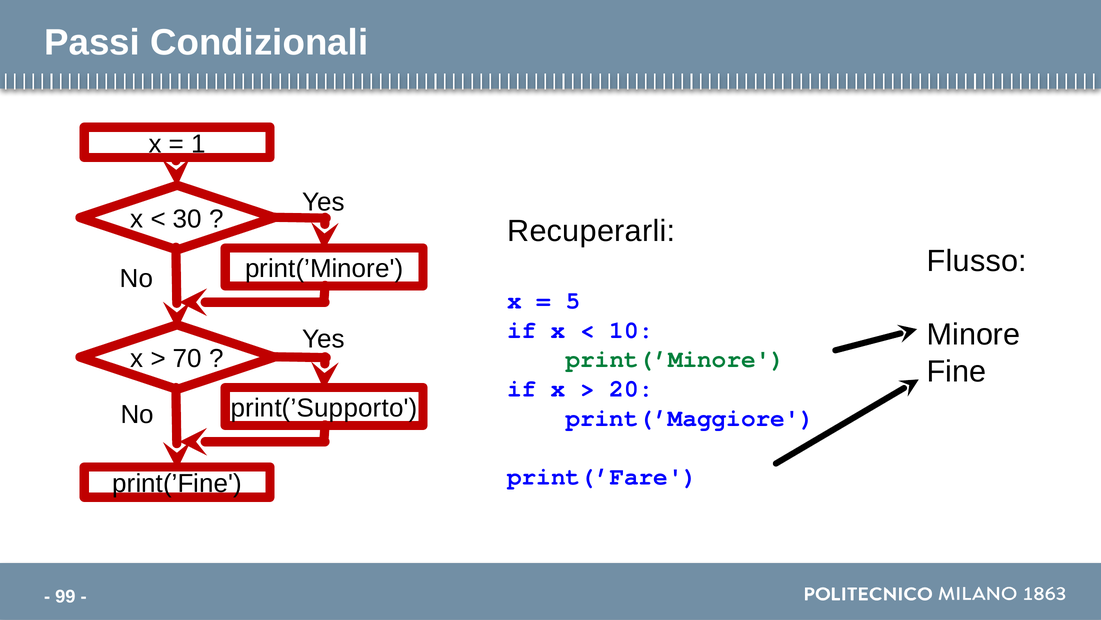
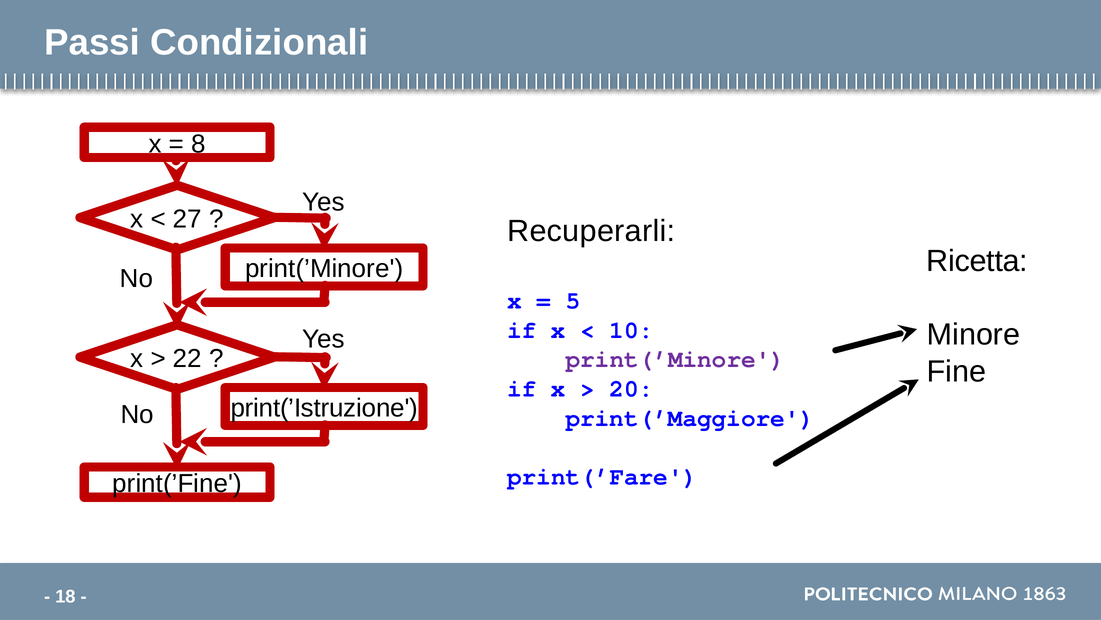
1: 1 -> 8
30: 30 -> 27
Flusso: Flusso -> Ricetta
70: 70 -> 22
print(’Minore at (675, 359) colour: green -> purple
print(’Supporto: print(’Supporto -> print(’Istruzione
99: 99 -> 18
